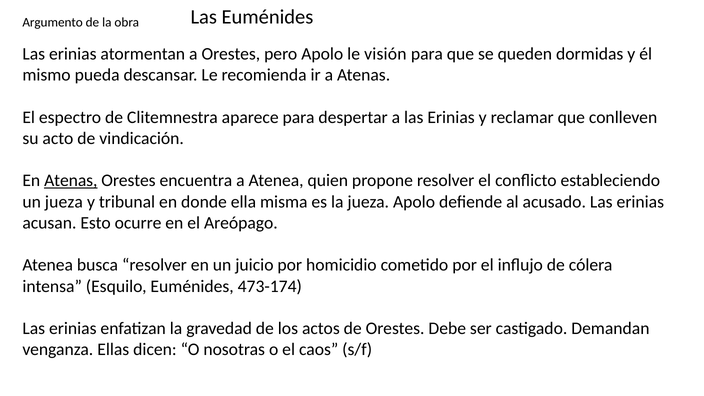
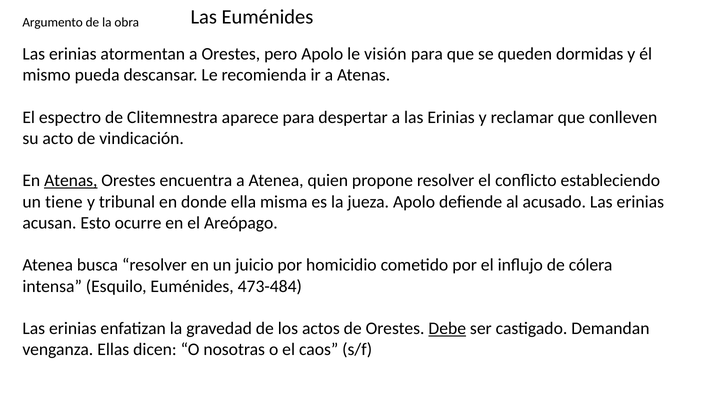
un jueza: jueza -> tiene
473-174: 473-174 -> 473-484
Debe underline: none -> present
